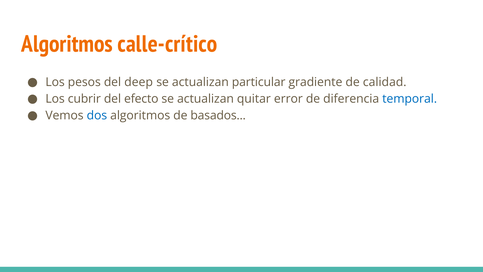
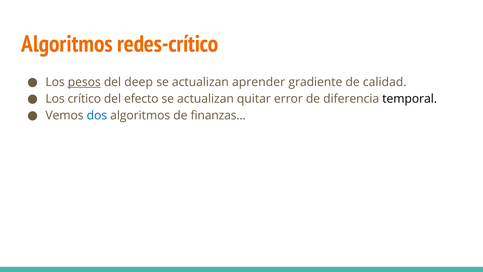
calle-crítico: calle-crítico -> redes-crítico
pesos underline: none -> present
particular: particular -> aprender
cubrir: cubrir -> crítico
temporal colour: blue -> black
basados: basados -> finanzas
